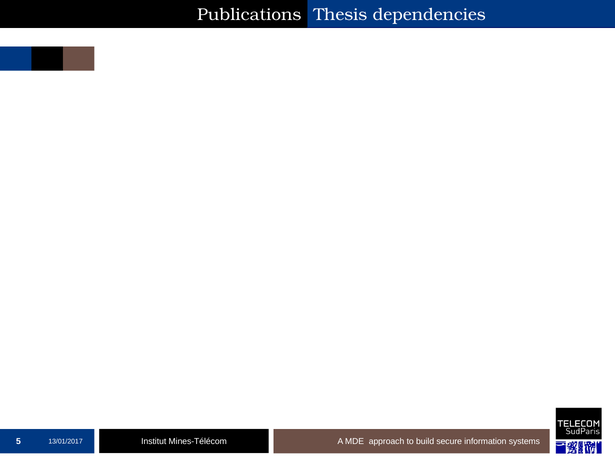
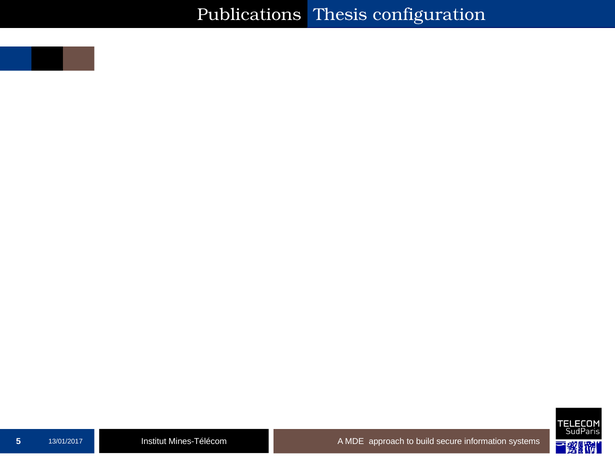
dependencies: dependencies -> configuration
